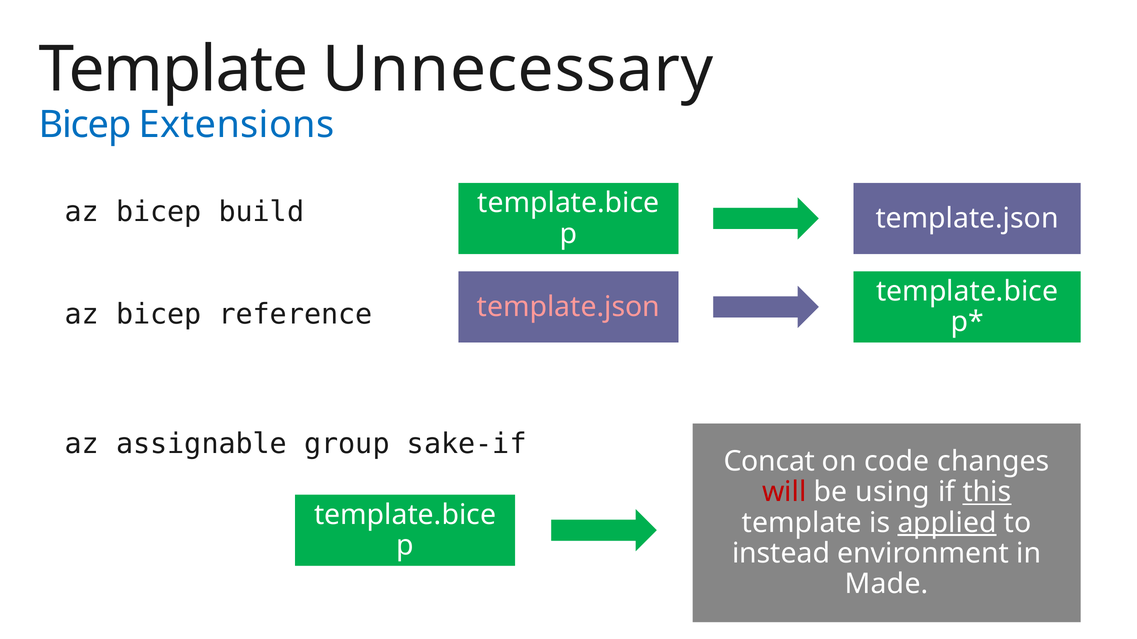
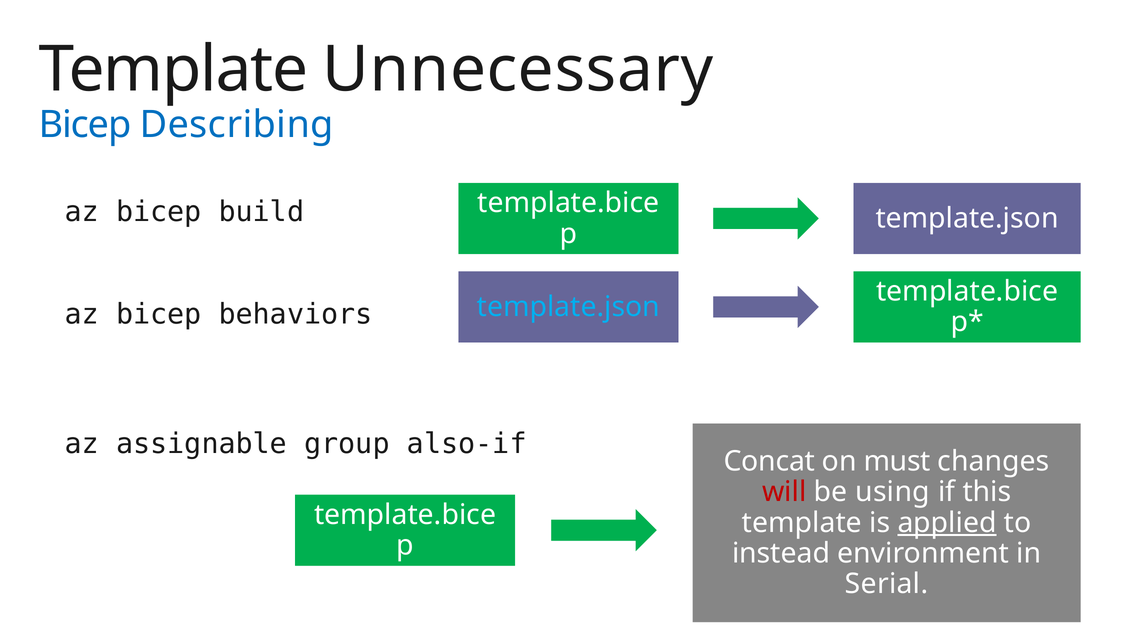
Extensions: Extensions -> Describing
template.json at (568, 307) colour: pink -> light blue
reference: reference -> behaviors
sake-if: sake-if -> also-if
code: code -> must
this underline: present -> none
Made: Made -> Serial
